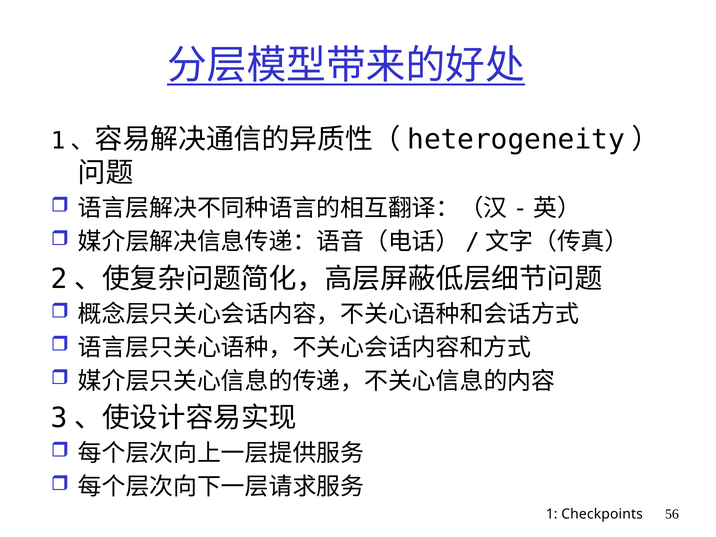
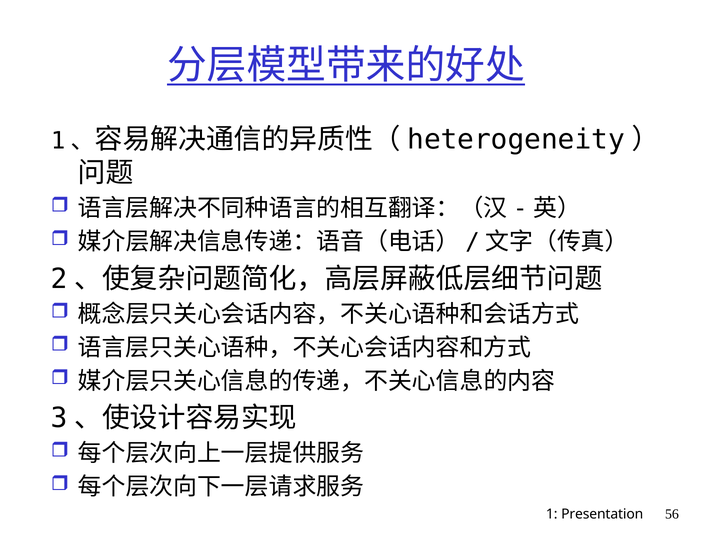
Checkpoints: Checkpoints -> Presentation
